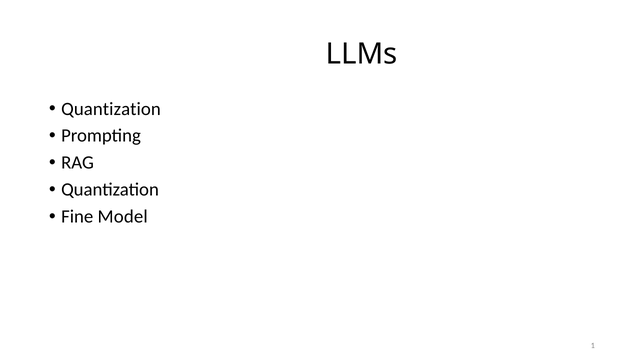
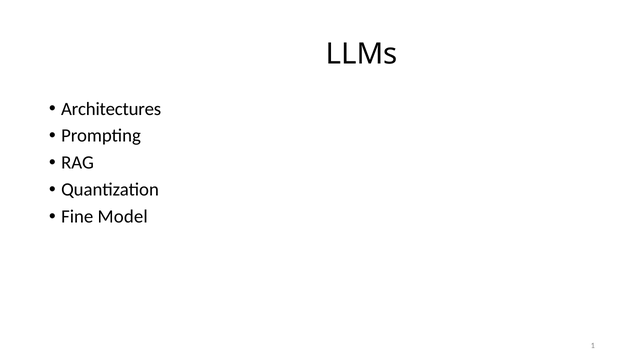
Quantization at (111, 109): Quantization -> Architectures
